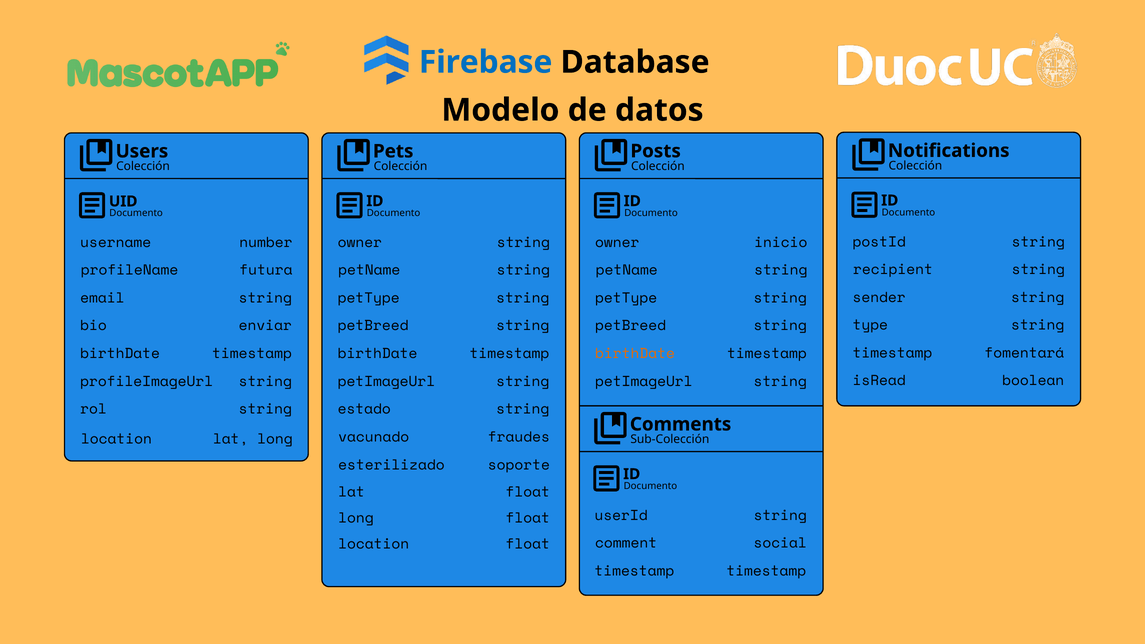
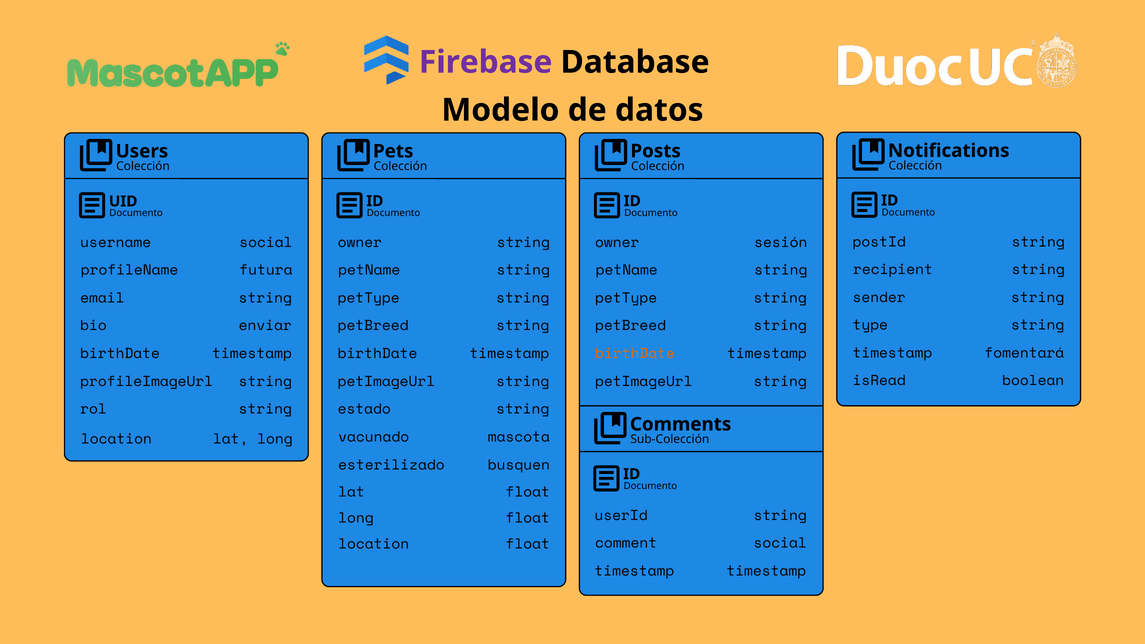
Firebase colour: blue -> purple
number at (266, 242): number -> social
inicio: inicio -> sesión
fraudes: fraudes -> mascota
soporte: soporte -> busquen
